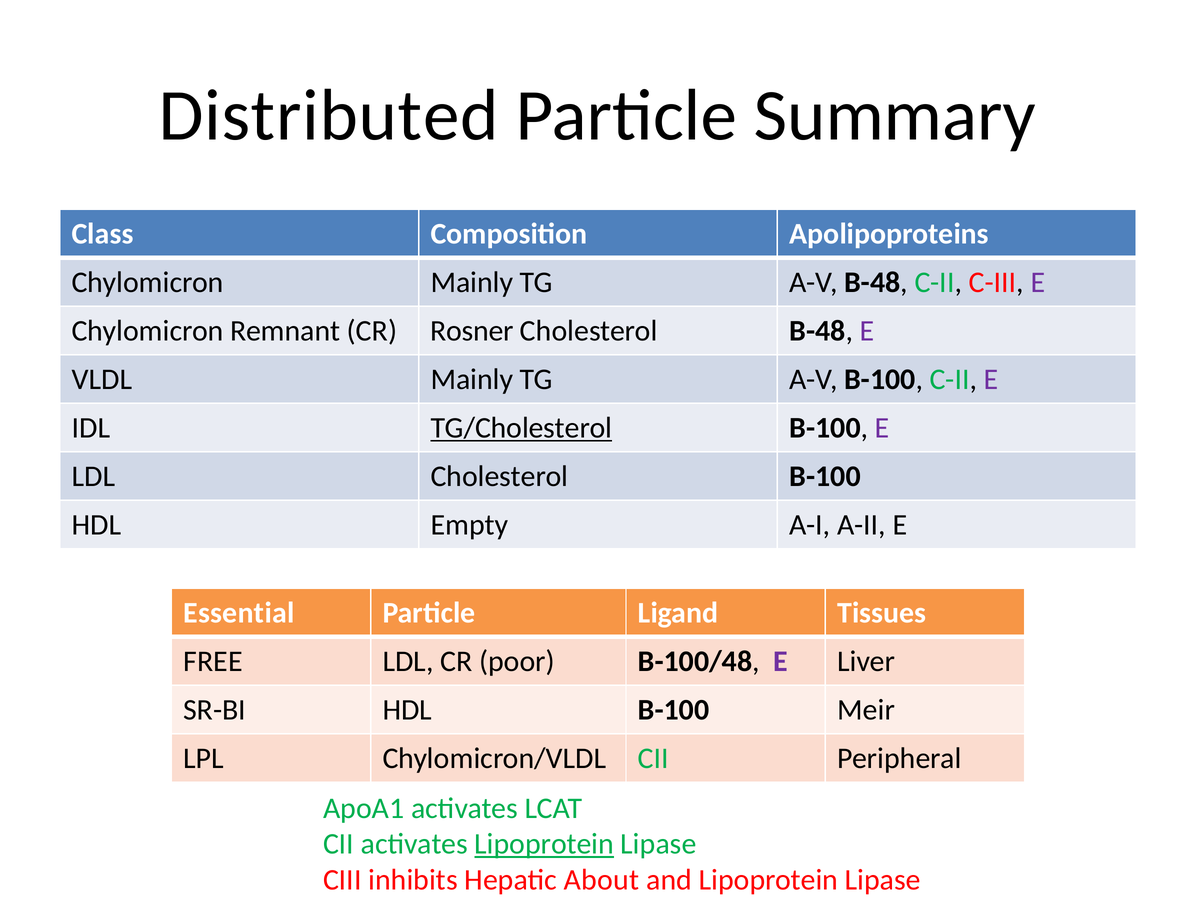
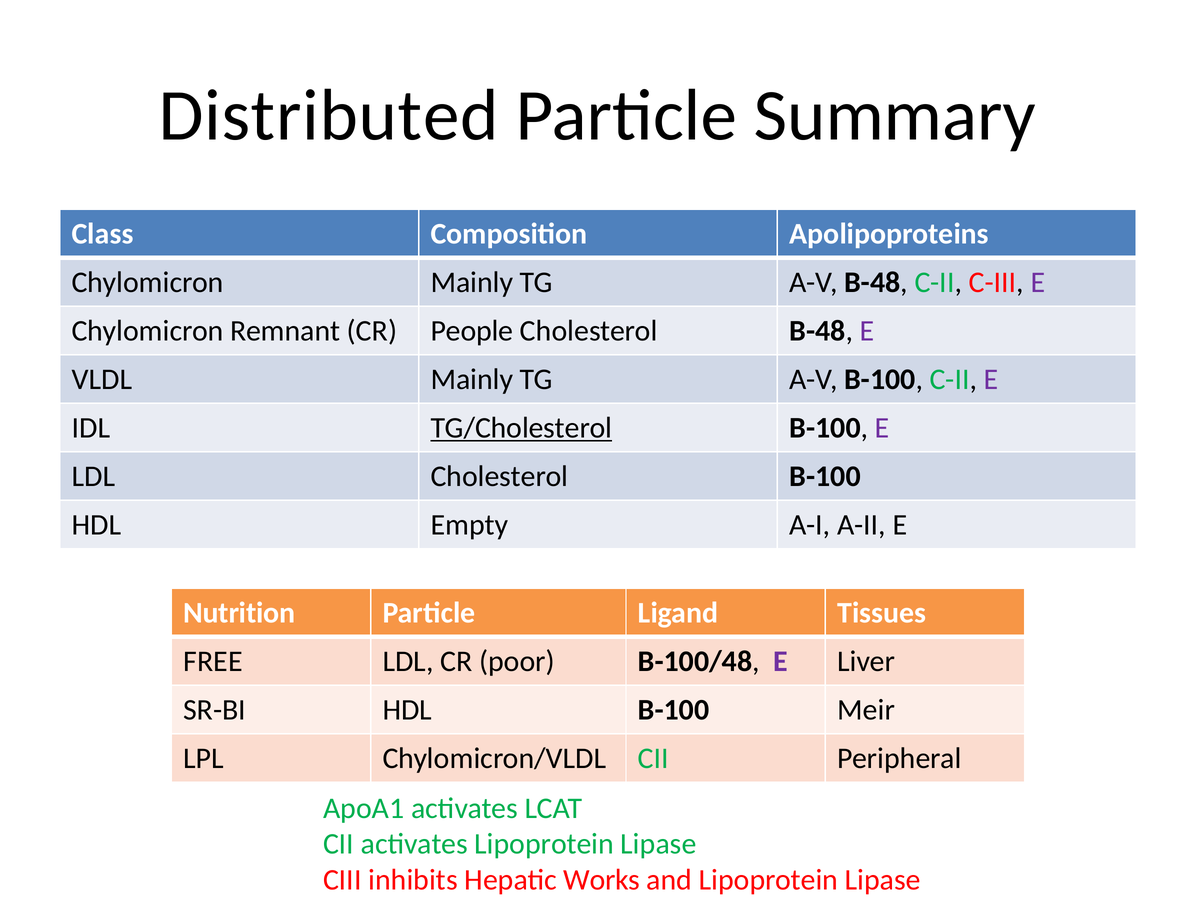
Rosner: Rosner -> People
Essential: Essential -> Nutrition
Lipoprotein at (544, 844) underline: present -> none
About: About -> Works
